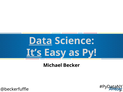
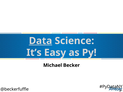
It’s underline: present -> none
